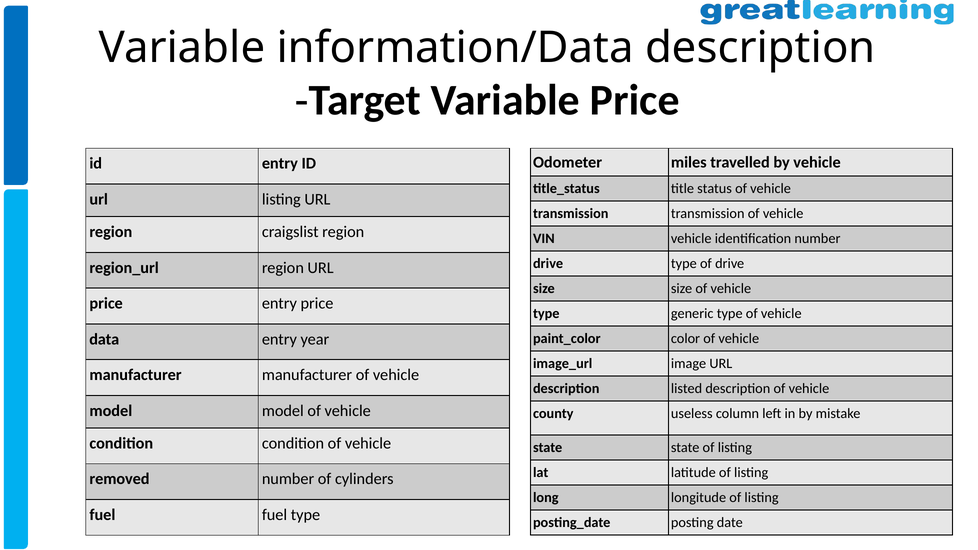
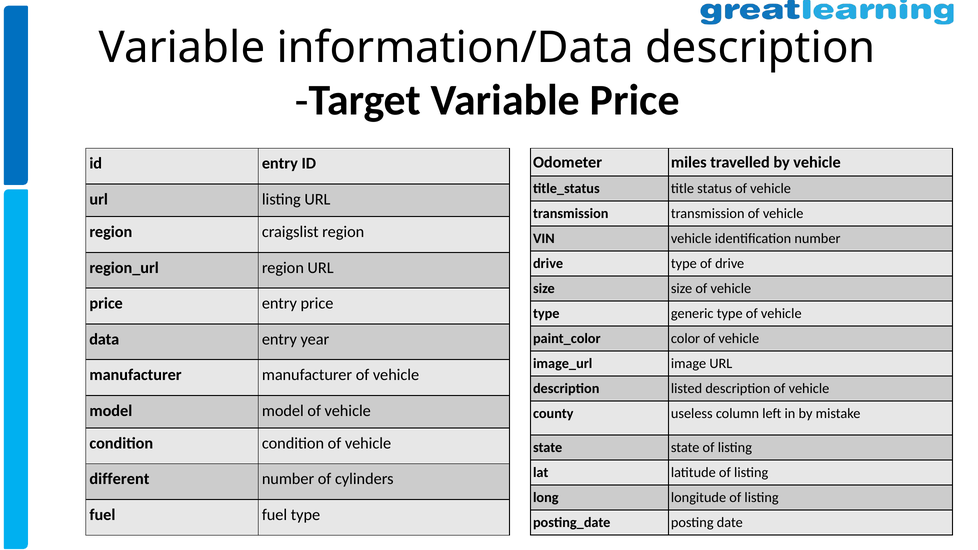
removed: removed -> different
